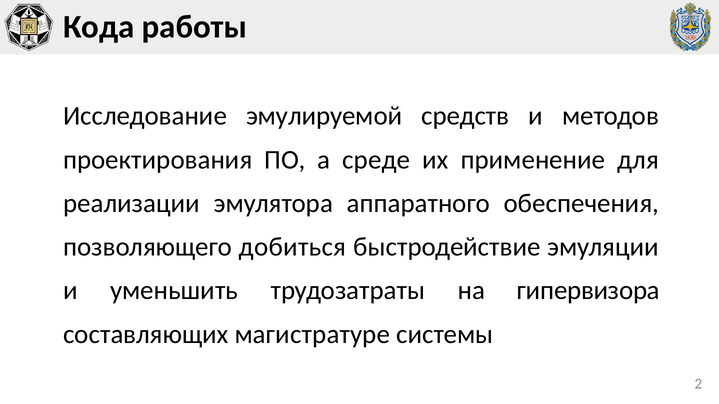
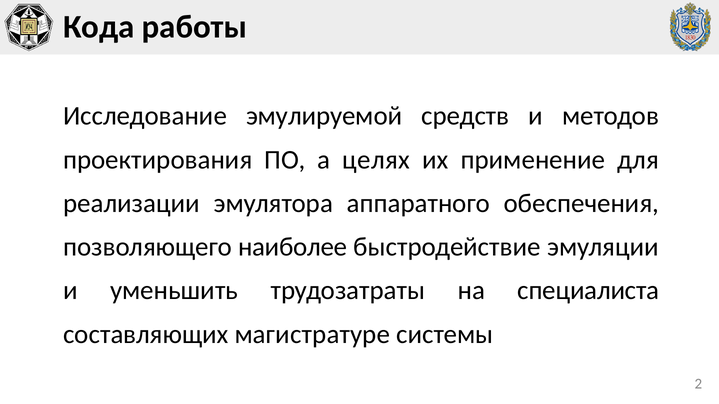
среде: среде -> целях
добиться: добиться -> наиболее
гипервизора: гипервизора -> специалиста
